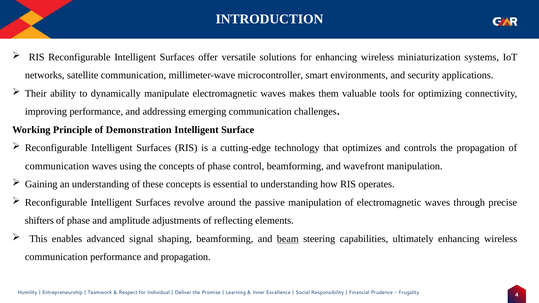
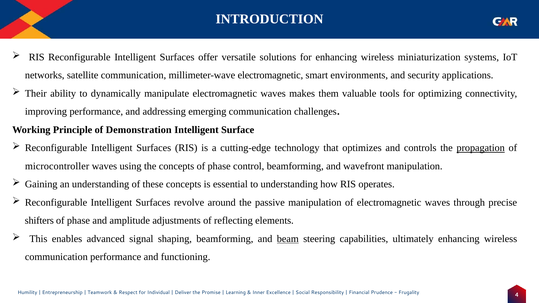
millimeter-wave microcontroller: microcontroller -> electromagnetic
propagation at (481, 148) underline: none -> present
communication at (57, 166): communication -> microcontroller
and propagation: propagation -> functioning
